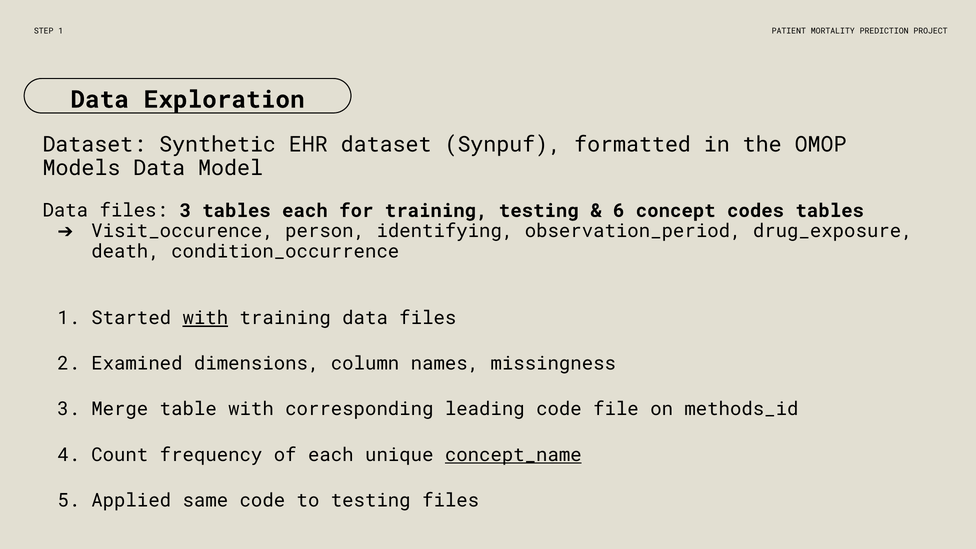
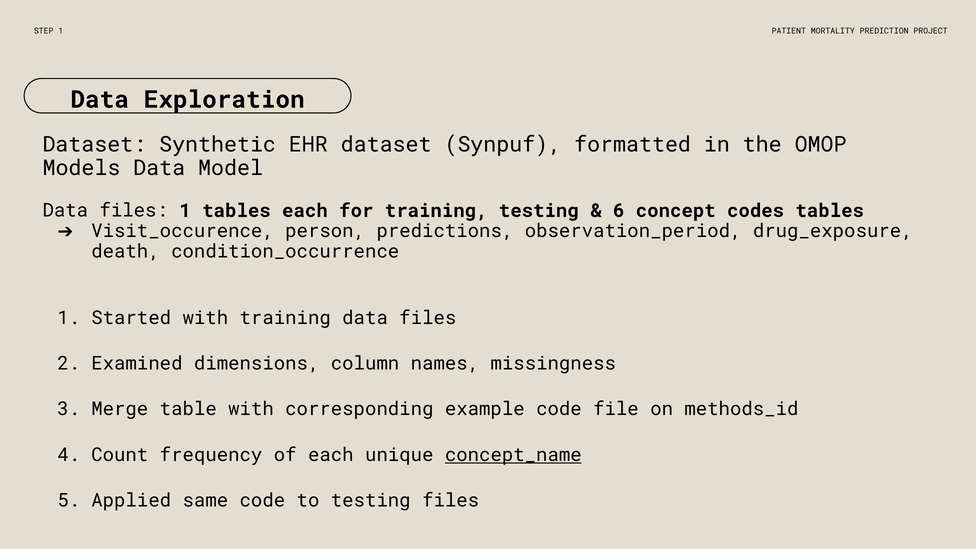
files 3: 3 -> 1
identifying: identifying -> predictions
with at (205, 318) underline: present -> none
leading: leading -> example
